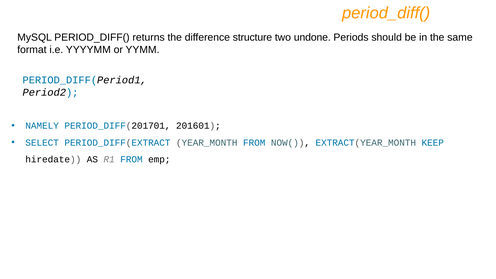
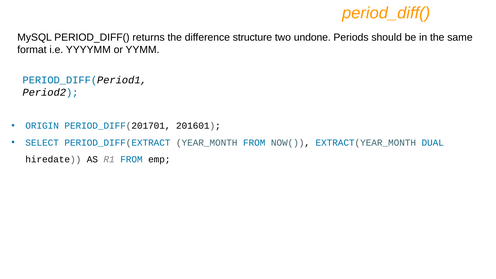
NAMELY: NAMELY -> ORIGIN
KEEP: KEEP -> DUAL
